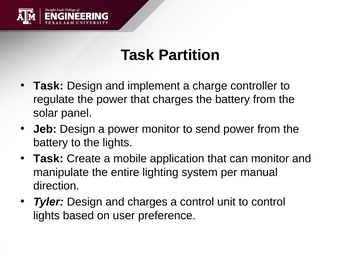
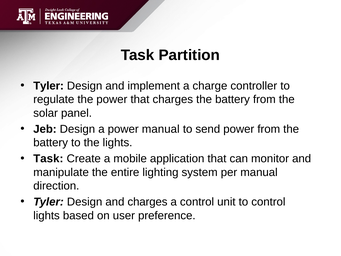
Task at (48, 86): Task -> Tyler
power monitor: monitor -> manual
